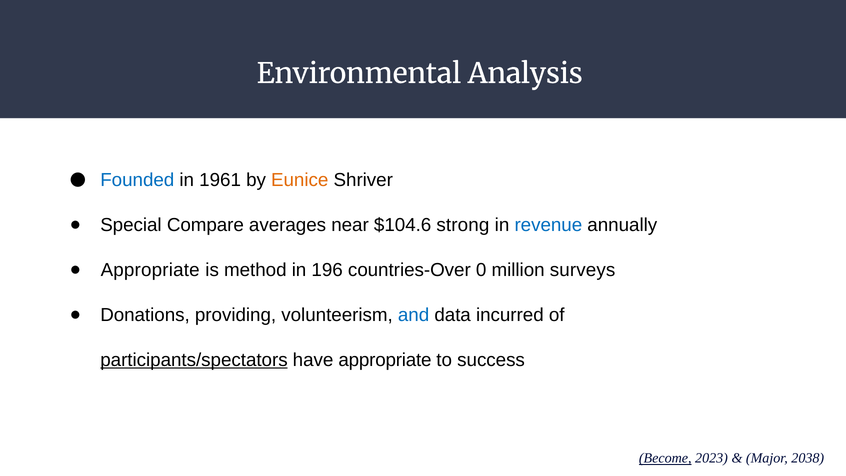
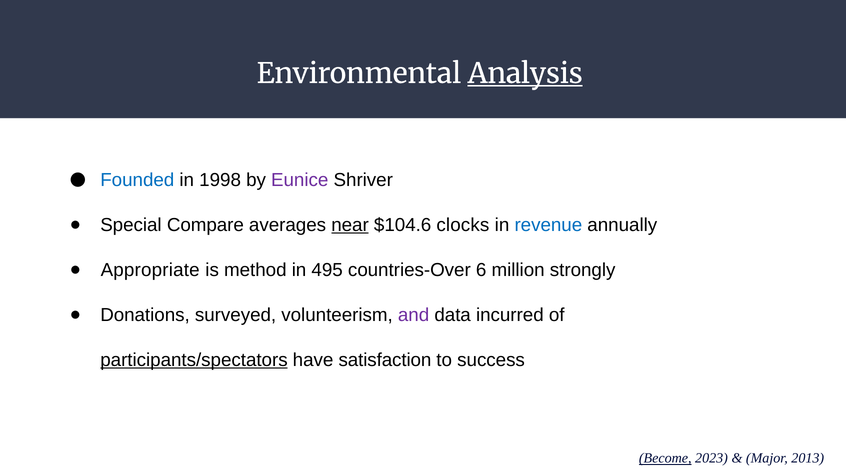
Analysis underline: none -> present
1961: 1961 -> 1998
Eunice colour: orange -> purple
near underline: none -> present
strong: strong -> clocks
196: 196 -> 495
0: 0 -> 6
surveys: surveys -> strongly
providing: providing -> surveyed
and colour: blue -> purple
have appropriate: appropriate -> satisfaction
2038: 2038 -> 2013
